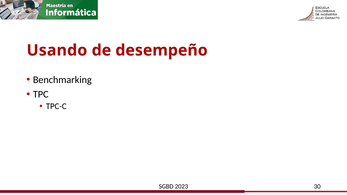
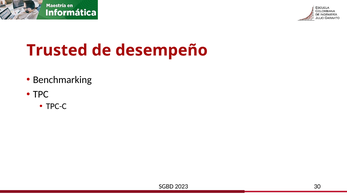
Usando: Usando -> Trusted
